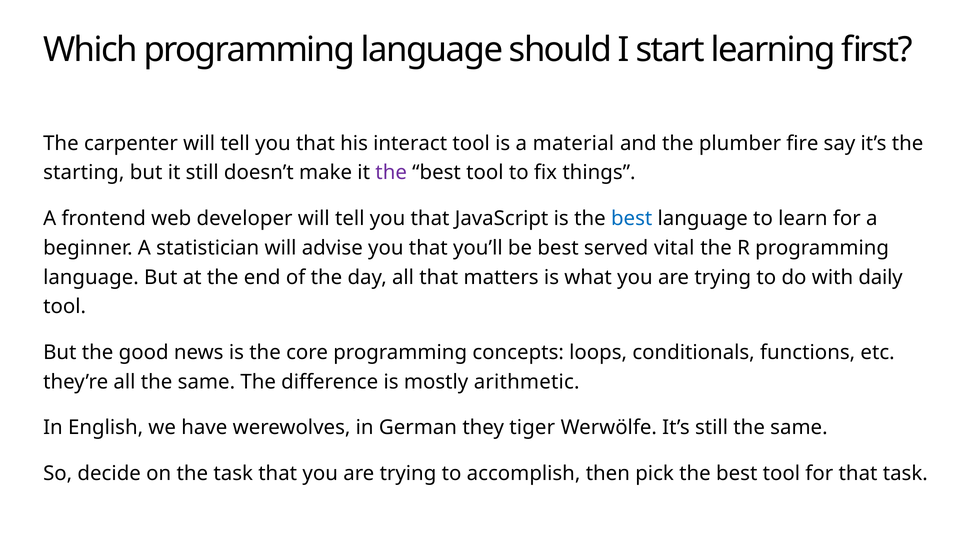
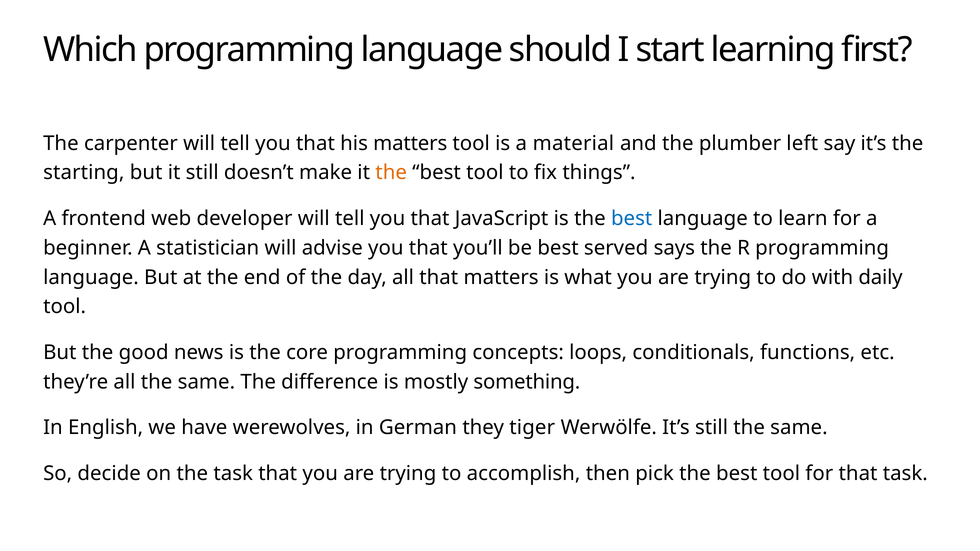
his interact: interact -> matters
fire: fire -> left
the at (391, 173) colour: purple -> orange
vital: vital -> says
arithmetic: arithmetic -> something
